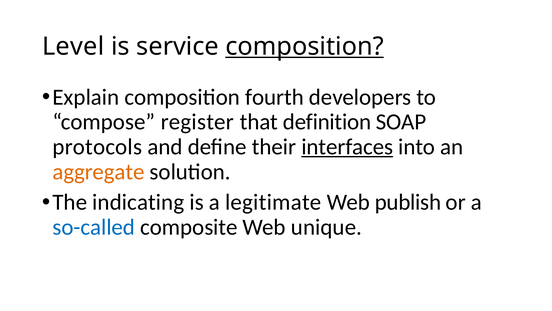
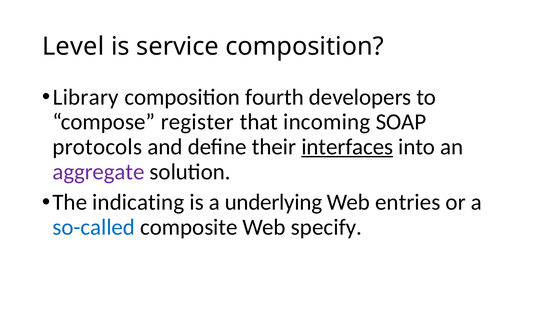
composition at (305, 46) underline: present -> none
Explain: Explain -> Library
definition: definition -> incoming
aggregate colour: orange -> purple
legitimate: legitimate -> underlying
publish: publish -> entries
unique: unique -> specify
